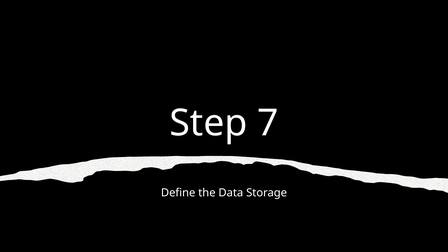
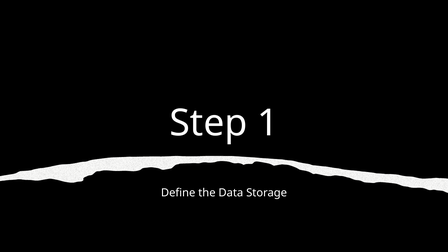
7: 7 -> 1
